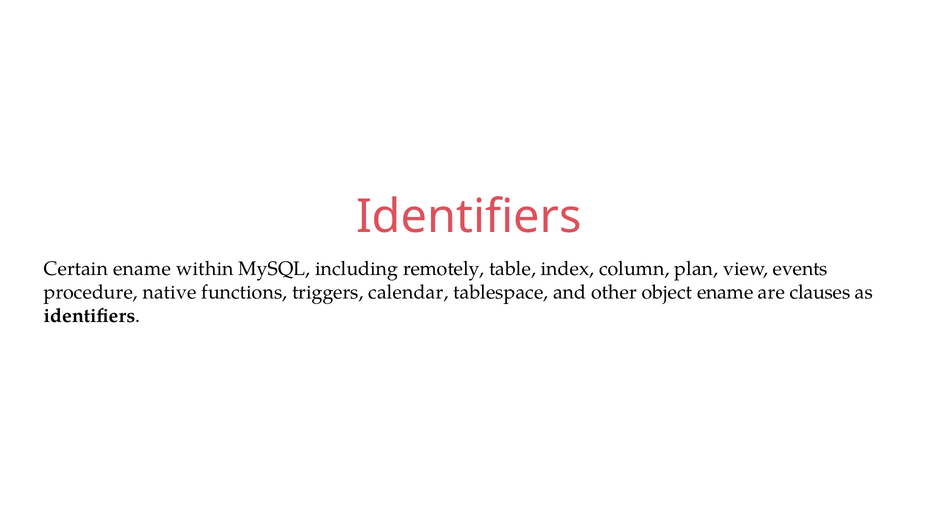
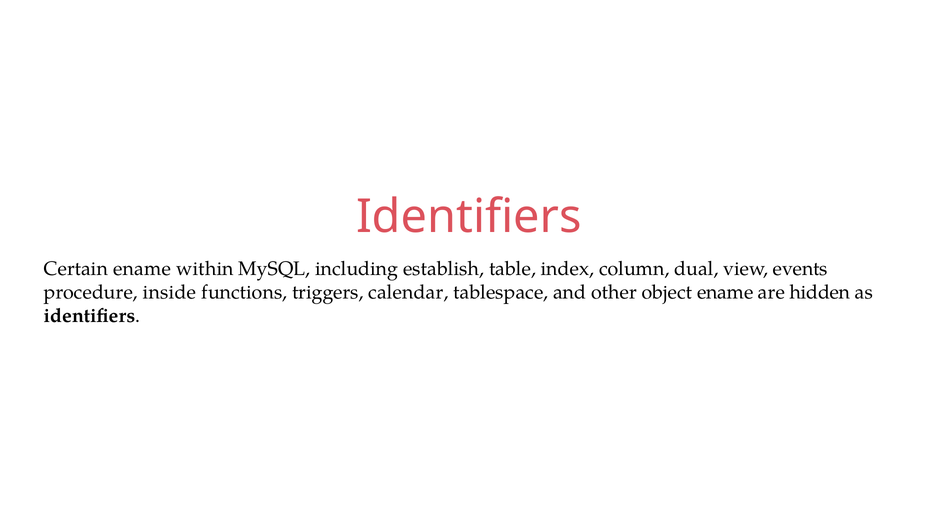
remotely: remotely -> establish
plan: plan -> dual
native: native -> inside
clauses: clauses -> hidden
